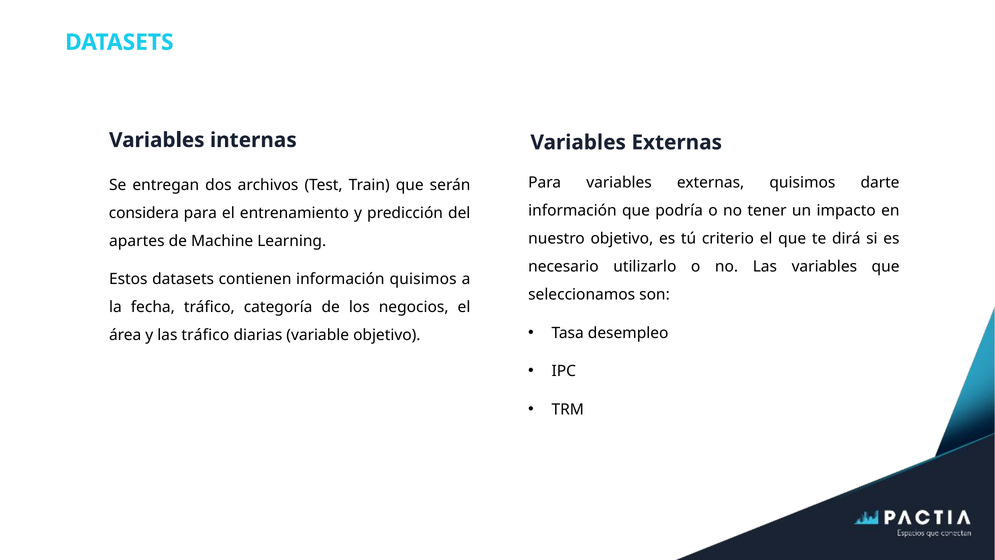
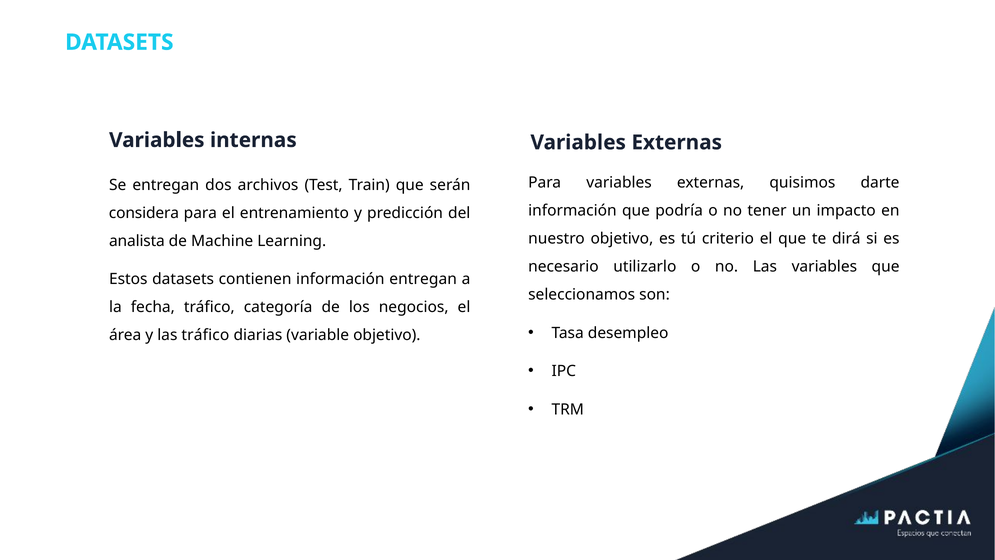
apartes: apartes -> analista
información quisimos: quisimos -> entregan
